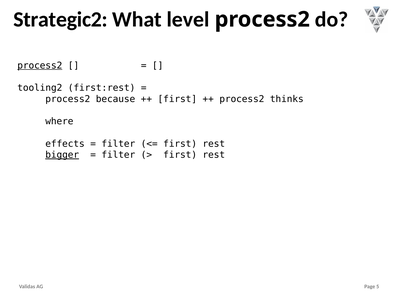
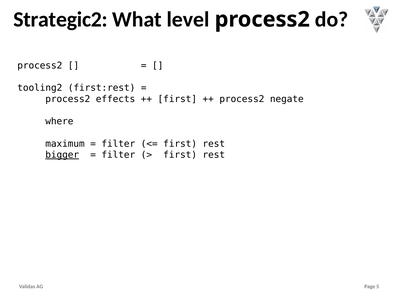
process2 at (40, 66) underline: present -> none
because: because -> effects
thinks: thinks -> negate
effects: effects -> maximum
